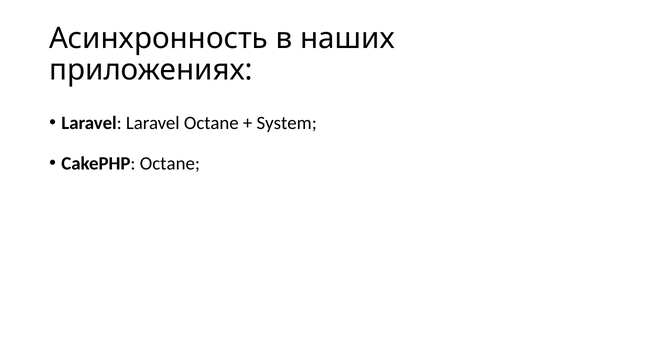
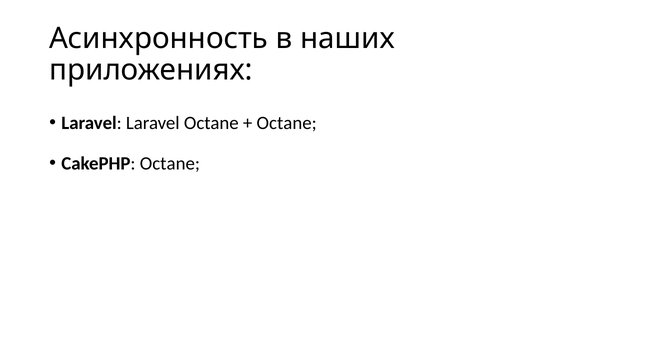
System at (287, 123): System -> Octane
